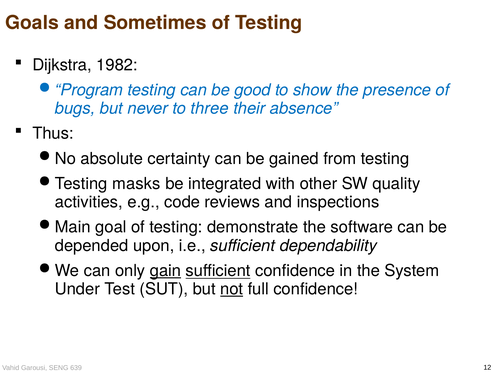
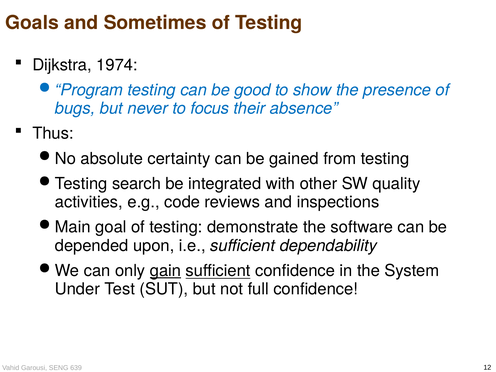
1982: 1982 -> 1974
three: three -> focus
masks: masks -> search
not underline: present -> none
